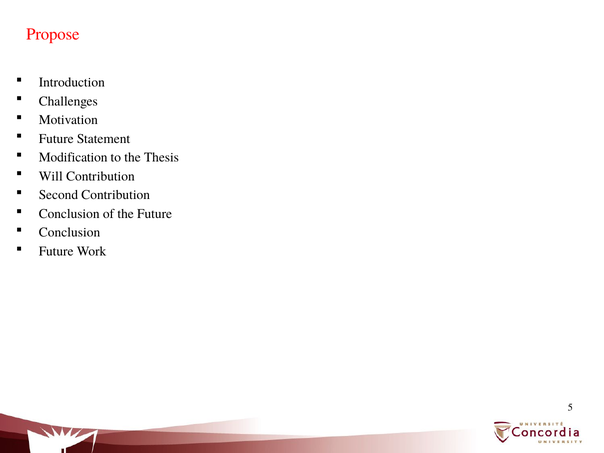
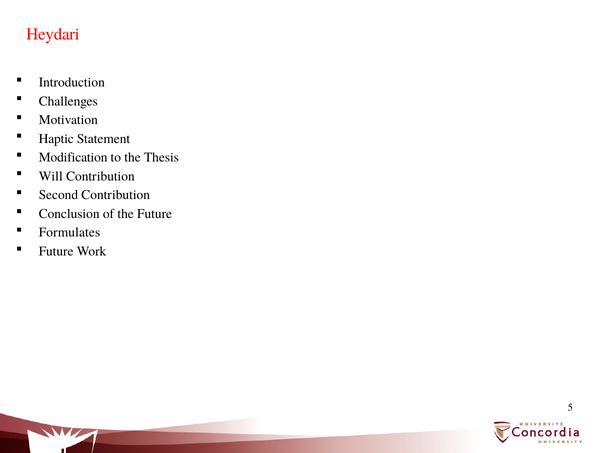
Propose: Propose -> Heydari
Future at (56, 139): Future -> Haptic
Conclusion at (70, 233): Conclusion -> Formulates
